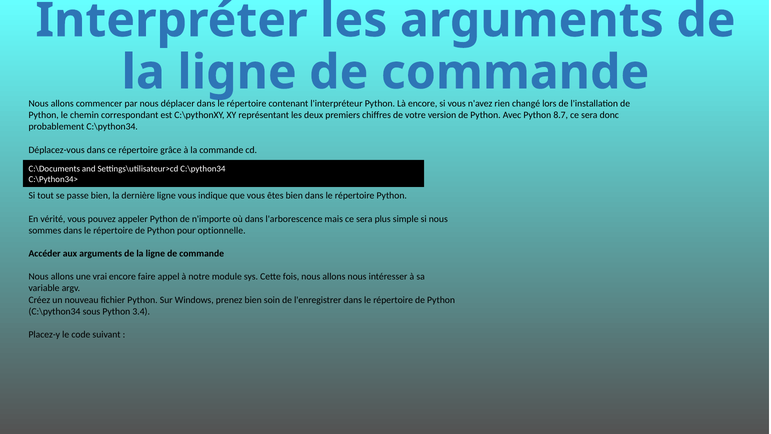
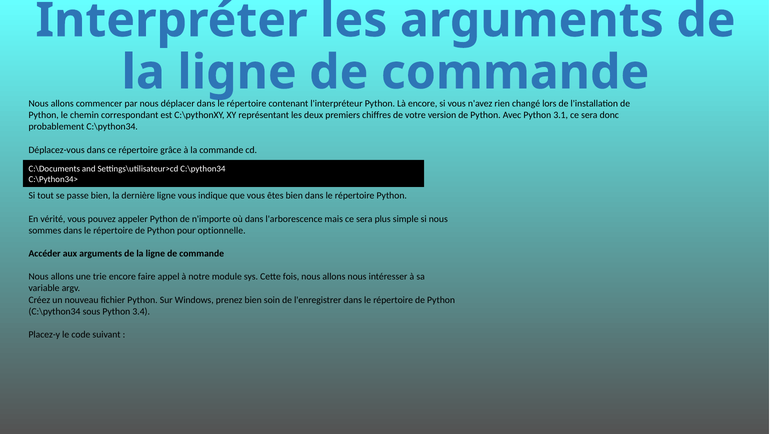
8.7: 8.7 -> 3.1
vrai: vrai -> trie
